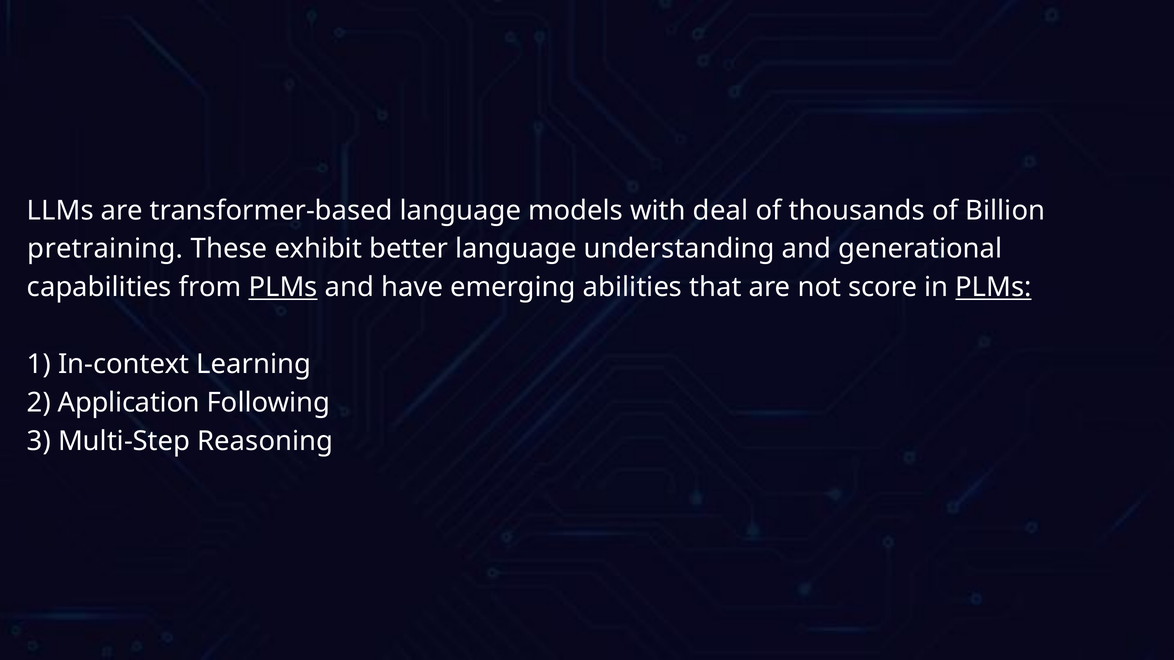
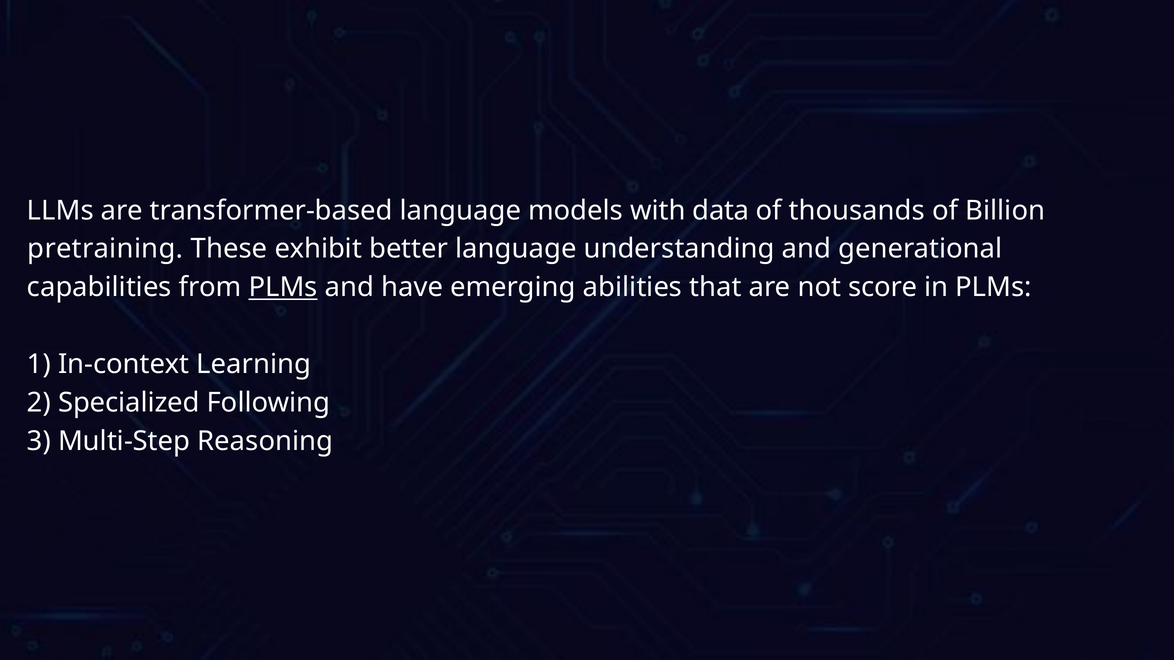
deal: deal -> data
PLMs at (993, 288) underline: present -> none
Application: Application -> Specialized
